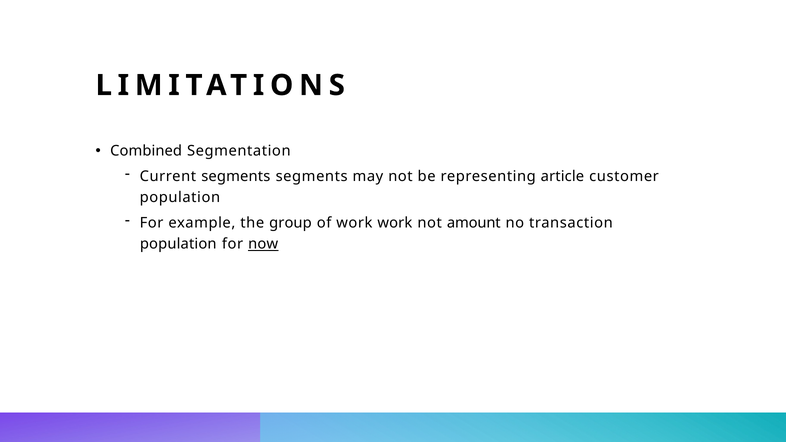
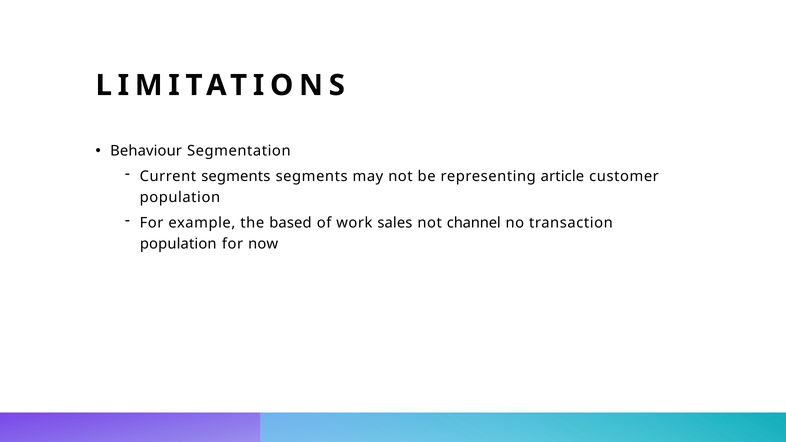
Combined: Combined -> Behaviour
group: group -> based
work work: work -> sales
amount: amount -> channel
now underline: present -> none
